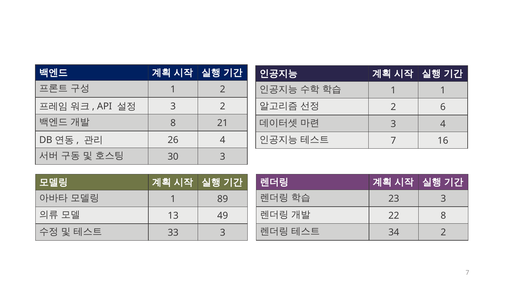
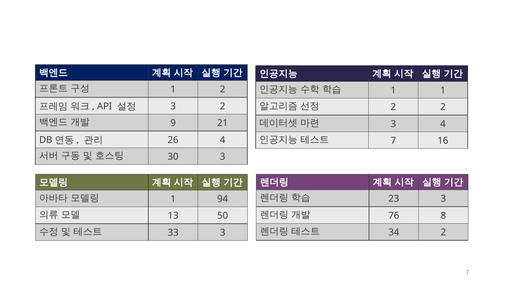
2 6: 6 -> 2
8 at (173, 123): 8 -> 9
89: 89 -> 94
22: 22 -> 76
49: 49 -> 50
